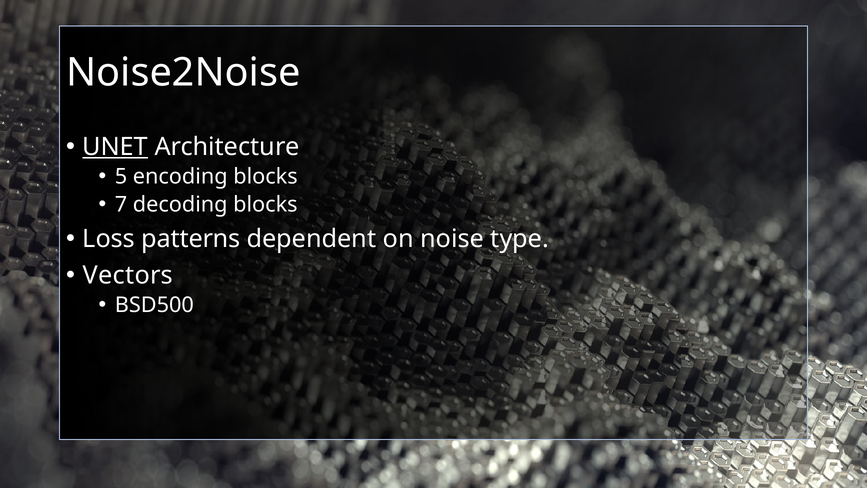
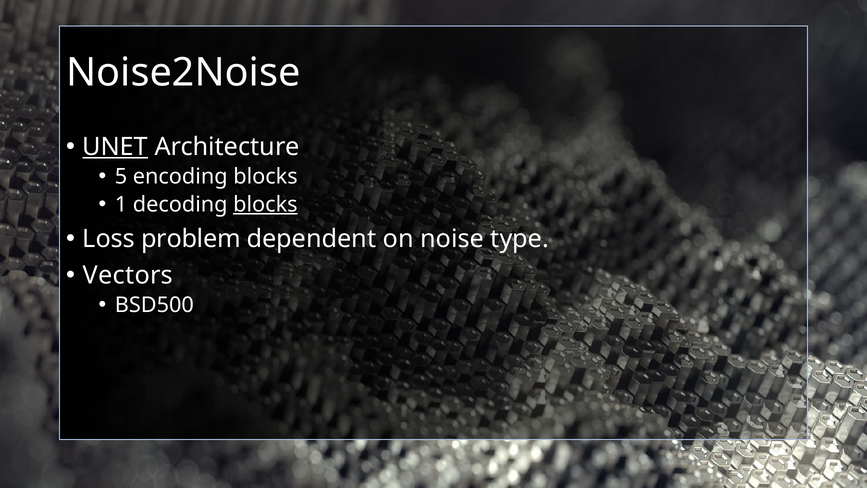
7: 7 -> 1
blocks at (265, 204) underline: none -> present
patterns: patterns -> problem
